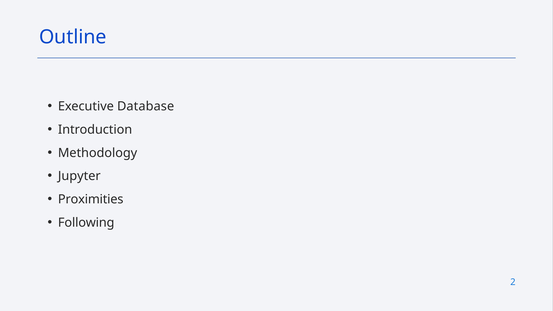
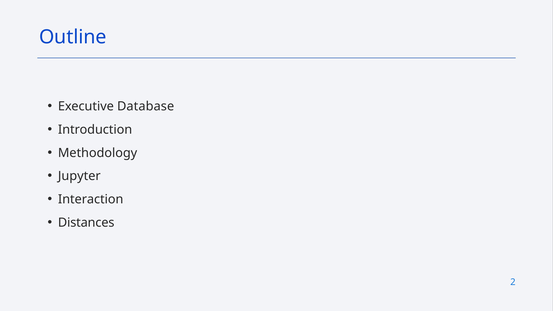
Proximities: Proximities -> Interaction
Following: Following -> Distances
